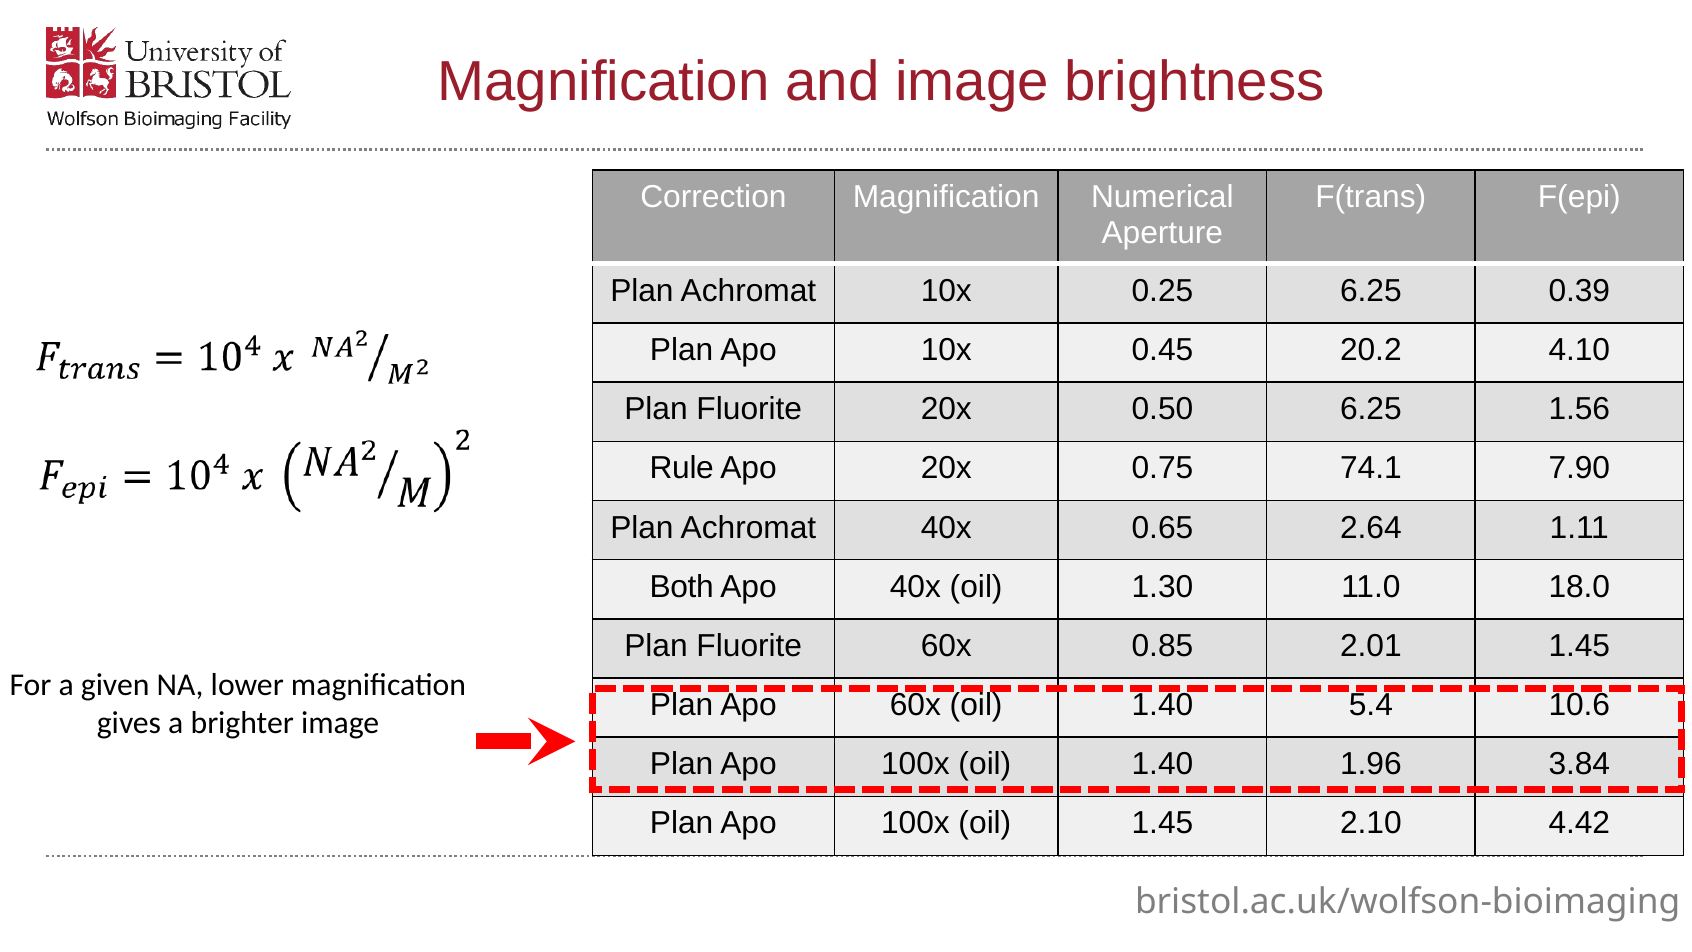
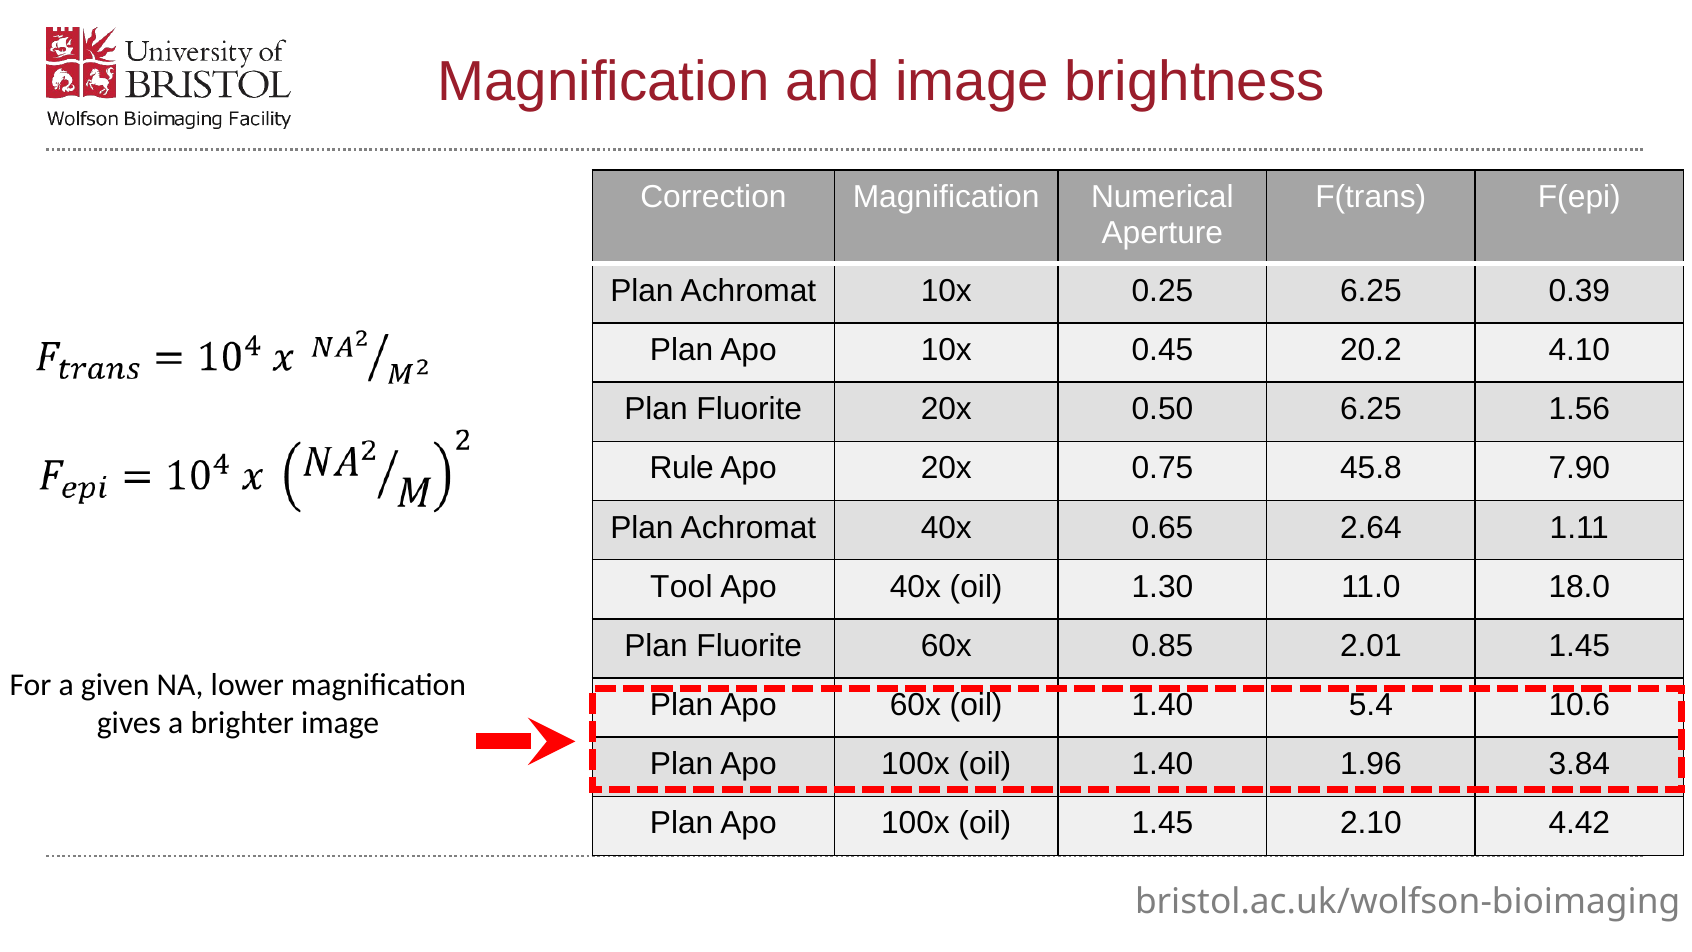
74.1: 74.1 -> 45.8
Both: Both -> Tool
